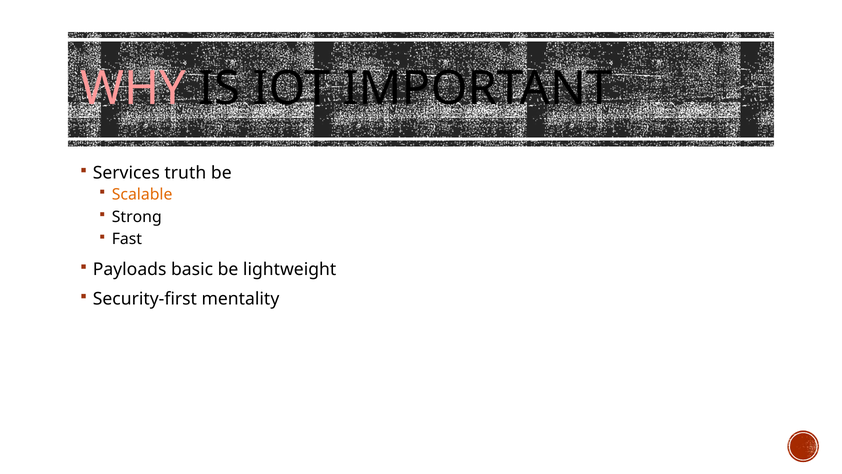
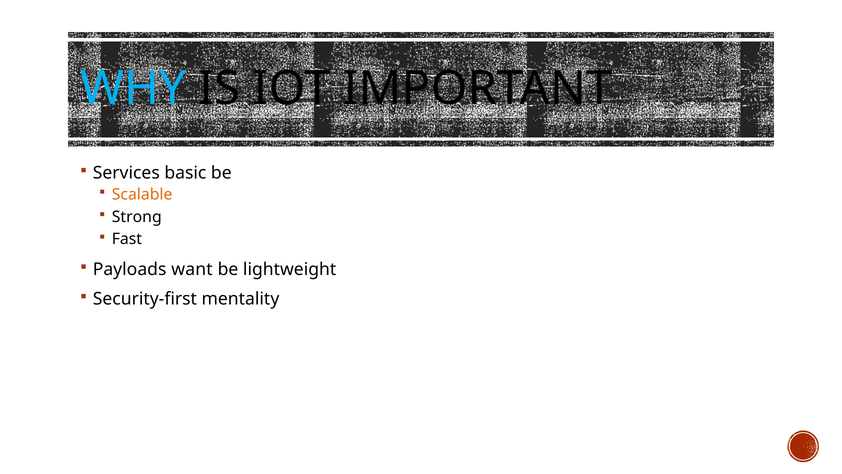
WHY colour: pink -> light blue
truth: truth -> basic
basic: basic -> want
